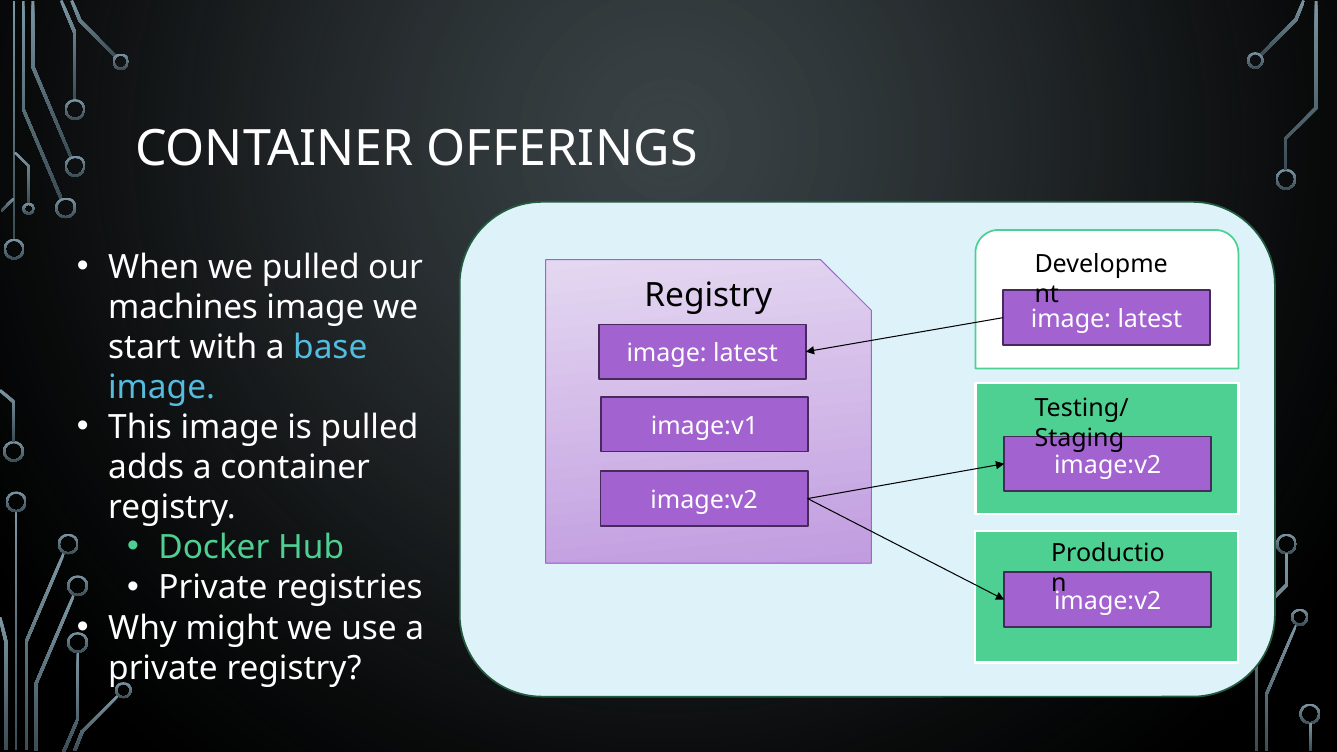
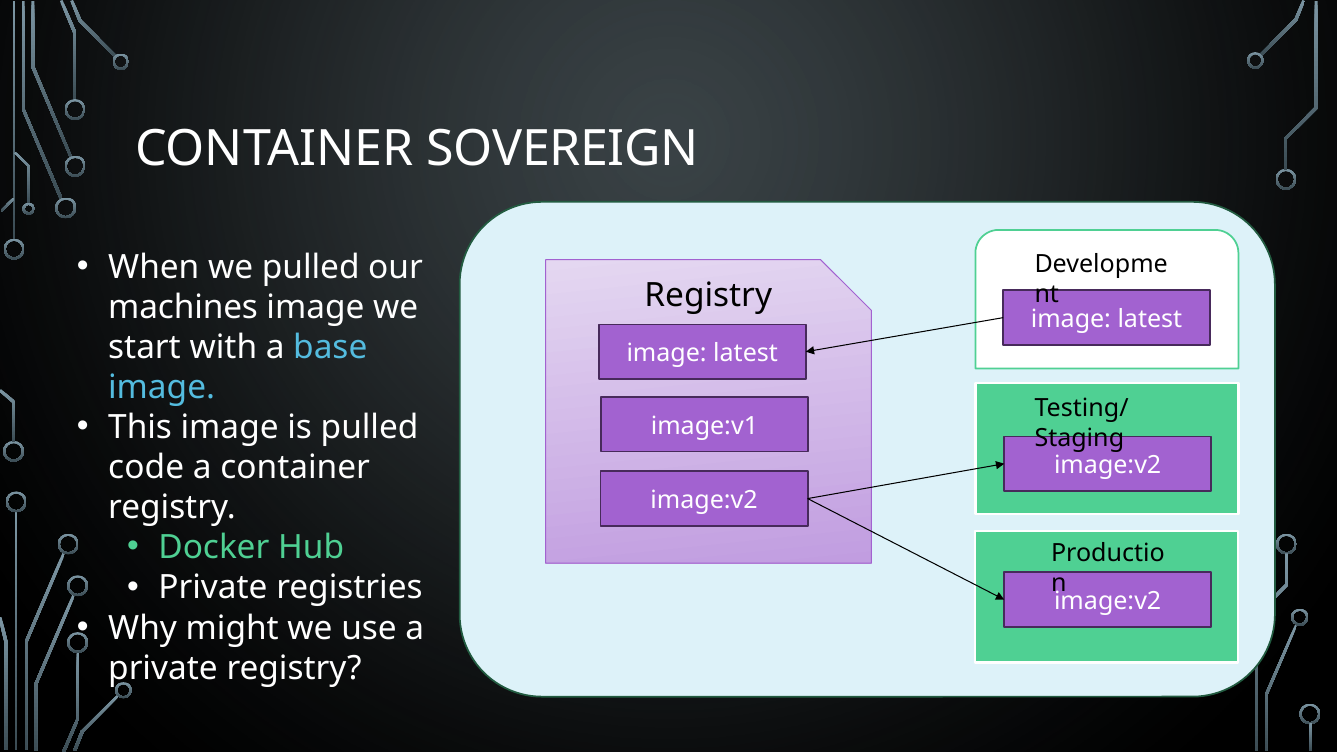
OFFERINGS: OFFERINGS -> SOVEREIGN
adds: adds -> code
